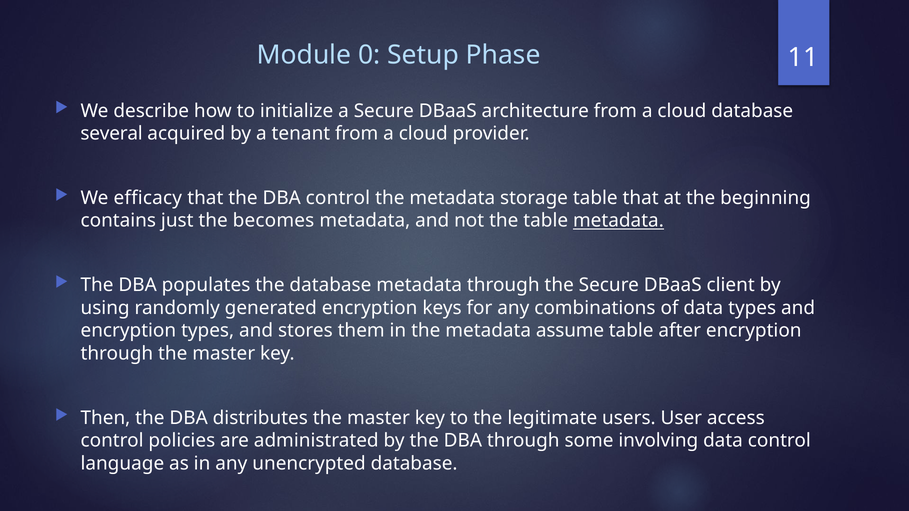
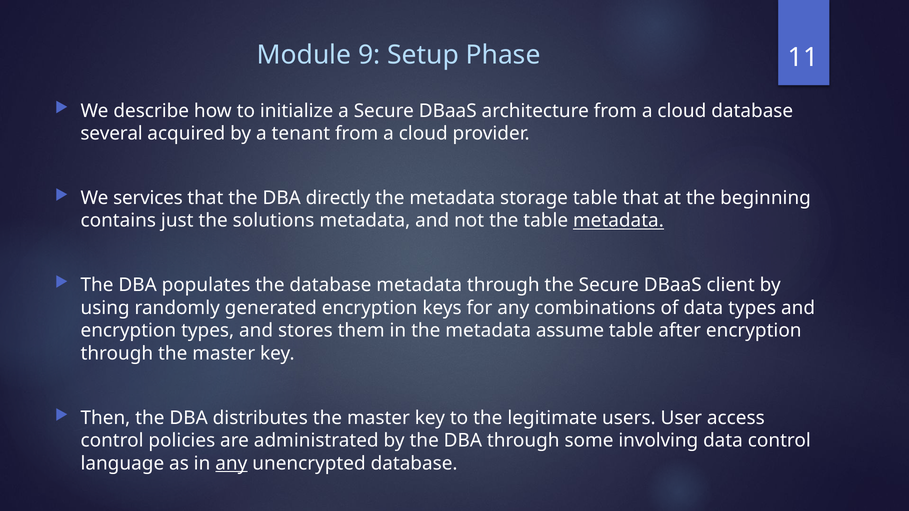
0: 0 -> 9
efficacy: efficacy -> services
DBA control: control -> directly
becomes: becomes -> solutions
any at (231, 464) underline: none -> present
